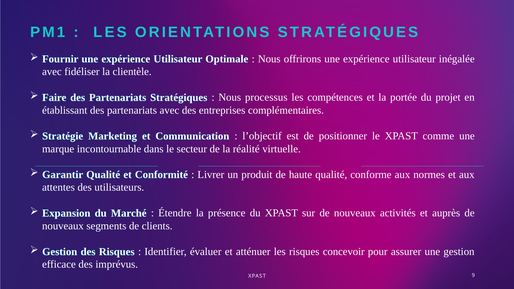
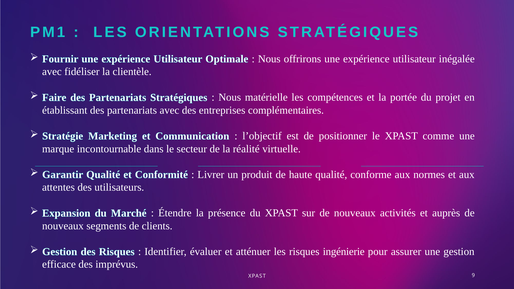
processus: processus -> matérielle
concevoir: concevoir -> ingénierie
